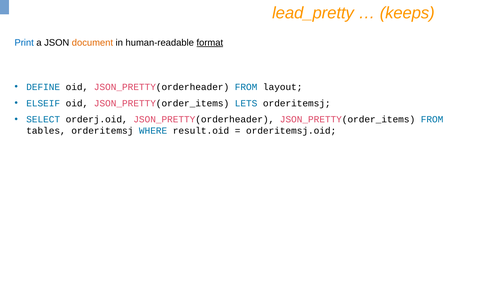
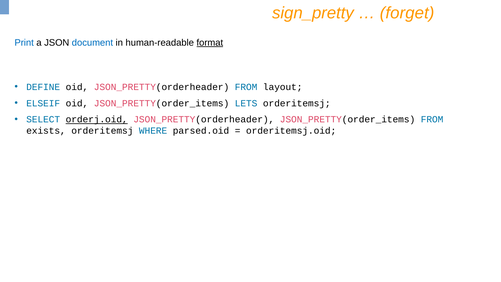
lead_pretty: lead_pretty -> sign_pretty
keeps: keeps -> forget
document colour: orange -> blue
orderj.oid underline: none -> present
tables: tables -> exists
result.oid: result.oid -> parsed.oid
